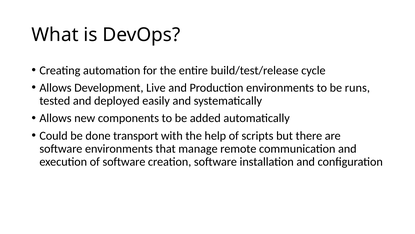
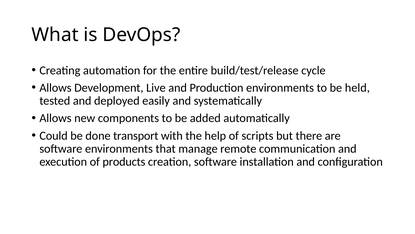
runs: runs -> held
of software: software -> products
